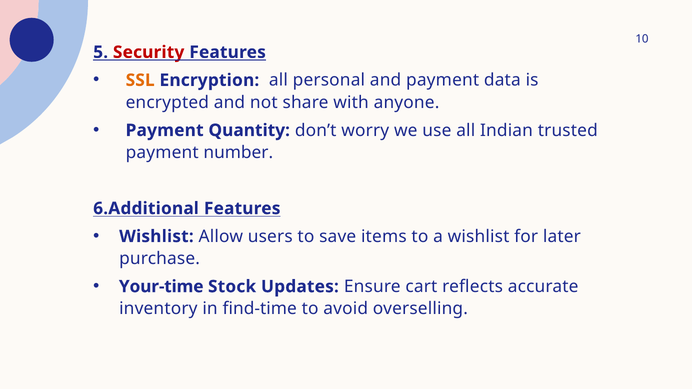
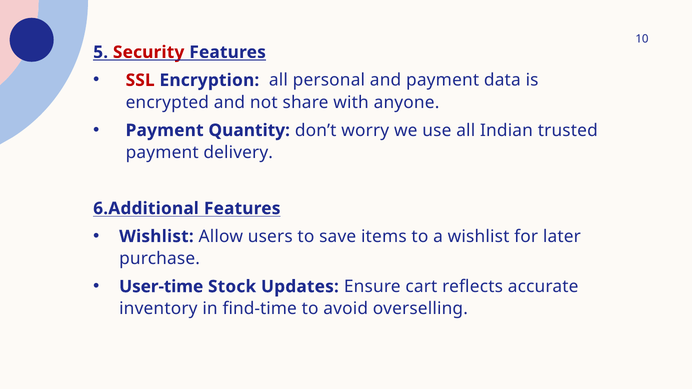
SSL colour: orange -> red
number: number -> delivery
Your-time: Your-time -> User-time
